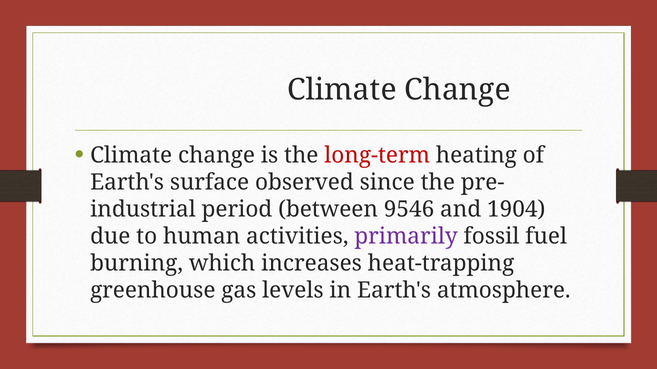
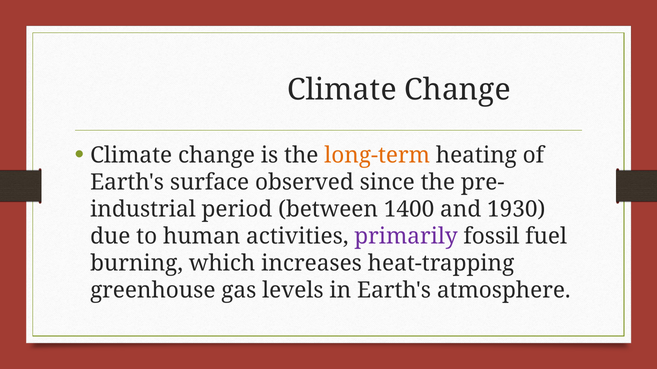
long-term colour: red -> orange
9546: 9546 -> 1400
1904: 1904 -> 1930
